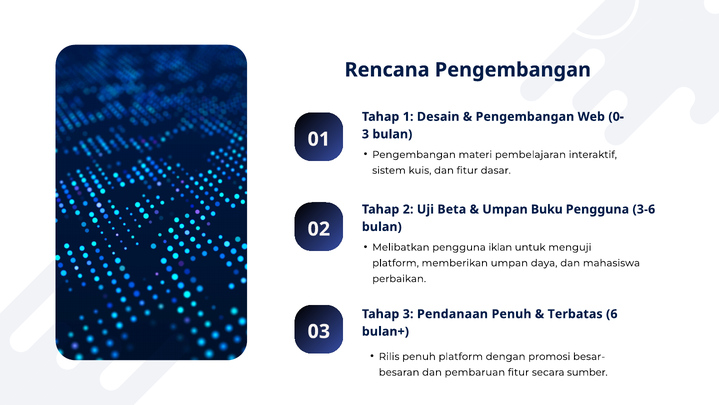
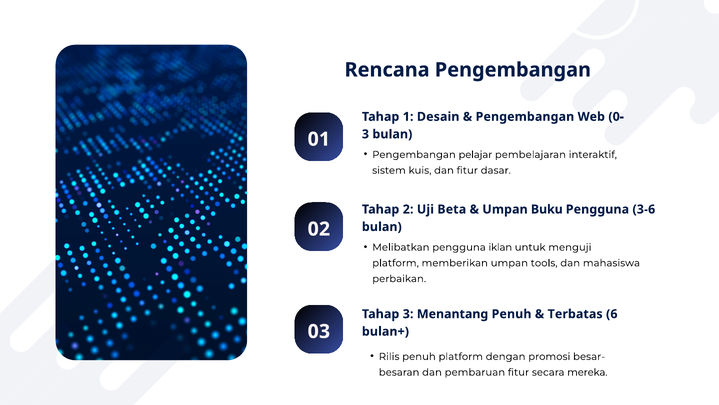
materi: materi -> pelajar
daya: daya -> tools
Pendanaan: Pendanaan -> Menantang
sumber: sumber -> mereka
